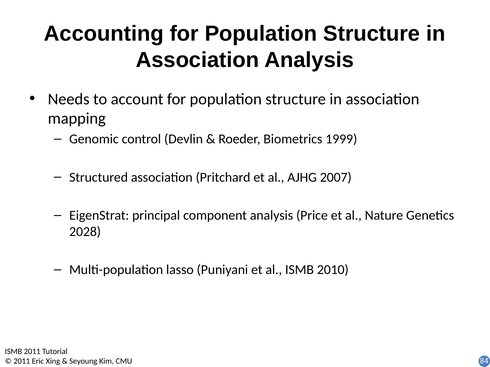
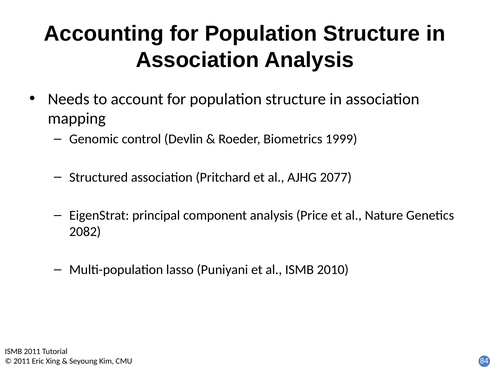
2007: 2007 -> 2077
2028: 2028 -> 2082
